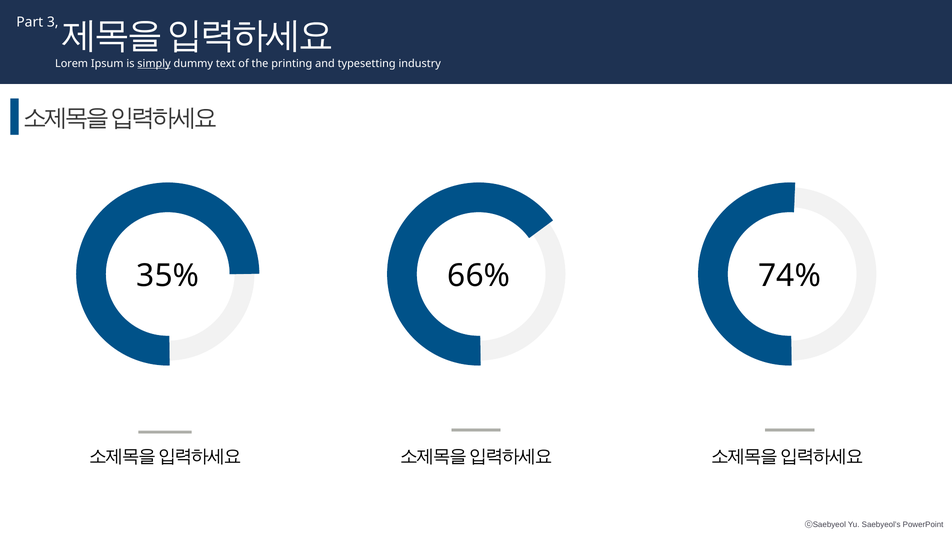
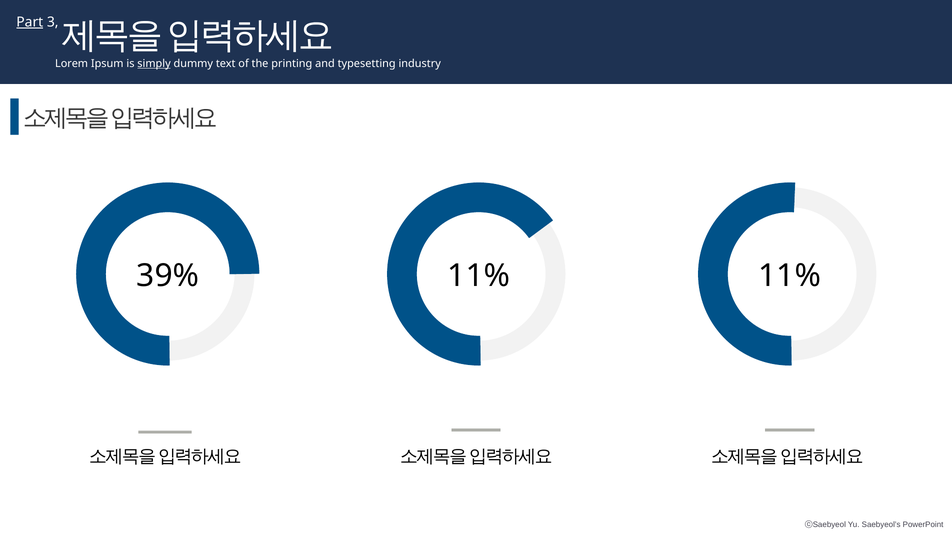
Part underline: none -> present
35%: 35% -> 39%
66% at (479, 276): 66% -> 11%
74% at (790, 276): 74% -> 11%
